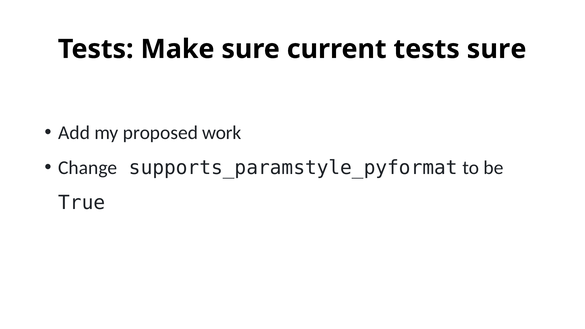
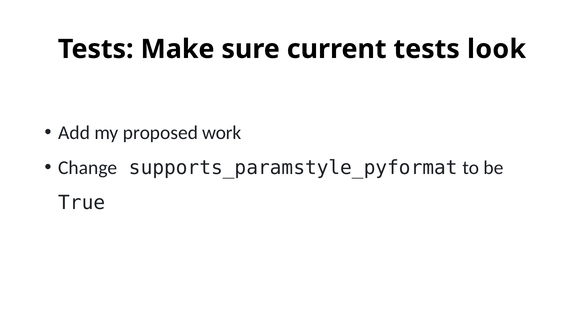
tests sure: sure -> look
